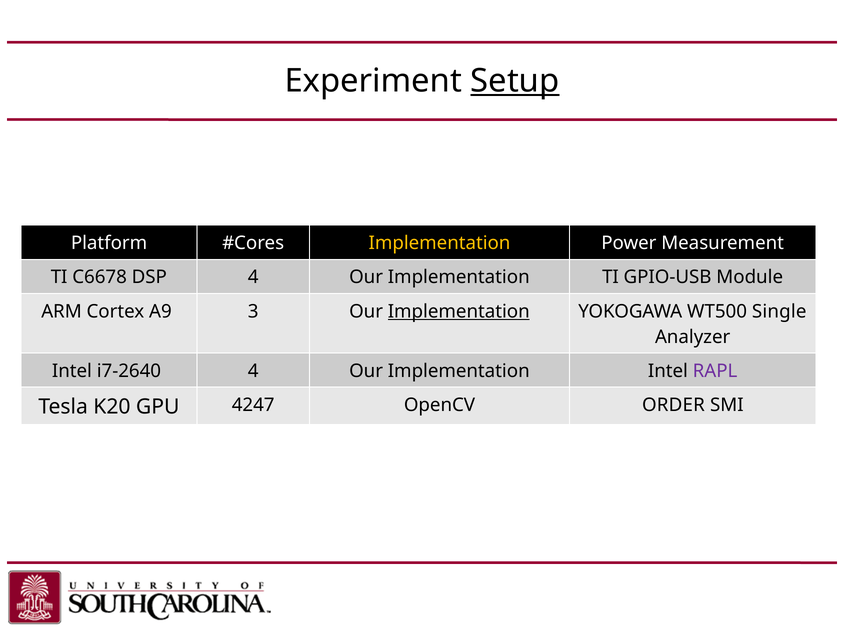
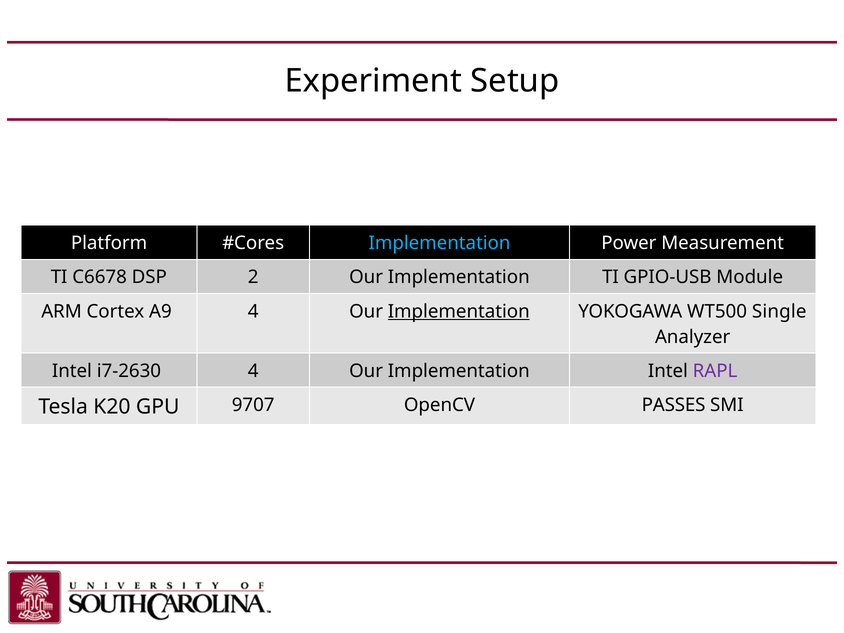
Setup underline: present -> none
Implementation at (440, 243) colour: yellow -> light blue
DSP 4: 4 -> 2
A9 3: 3 -> 4
i7-2640: i7-2640 -> i7-2630
4247: 4247 -> 9707
ORDER: ORDER -> PASSES
